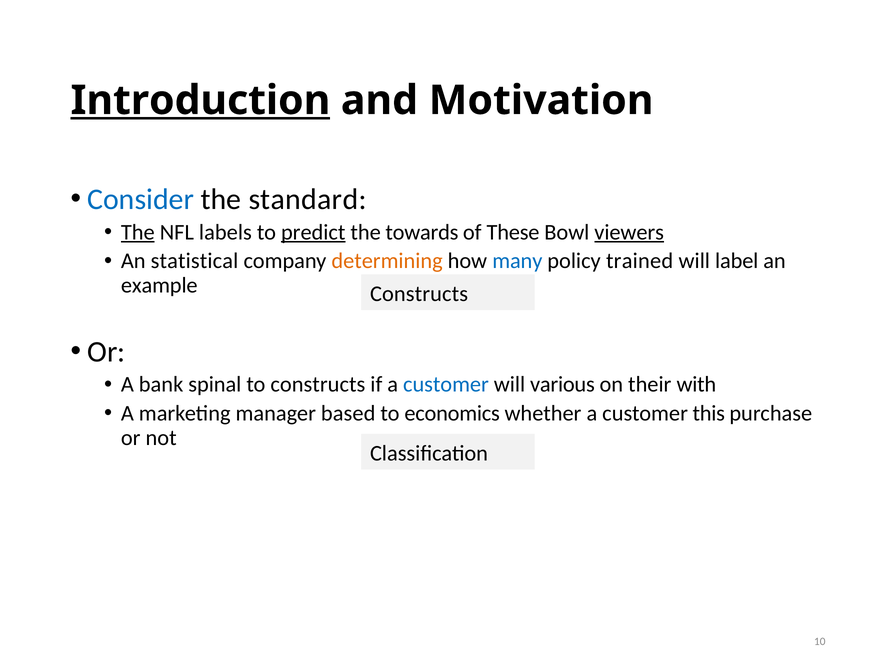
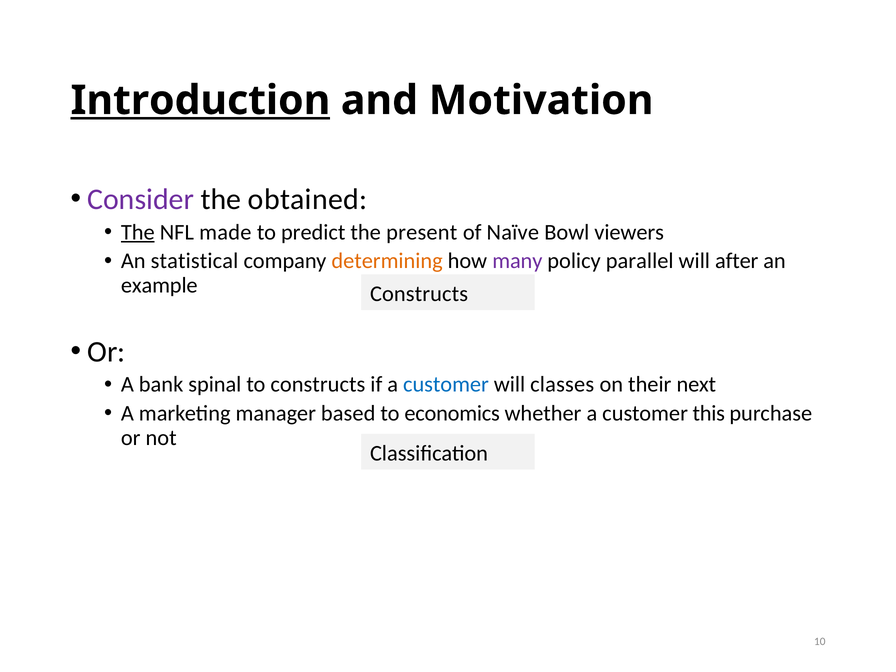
Consider colour: blue -> purple
standard: standard -> obtained
labels: labels -> made
predict underline: present -> none
towards: towards -> present
These: These -> Naïve
viewers underline: present -> none
many colour: blue -> purple
trained: trained -> parallel
label: label -> after
various: various -> classes
with: with -> next
